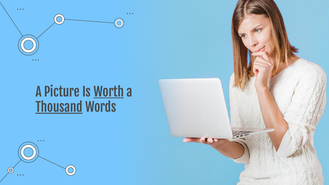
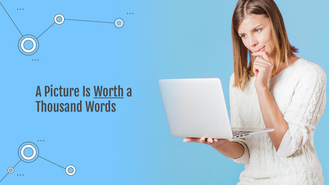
Thousand underline: present -> none
